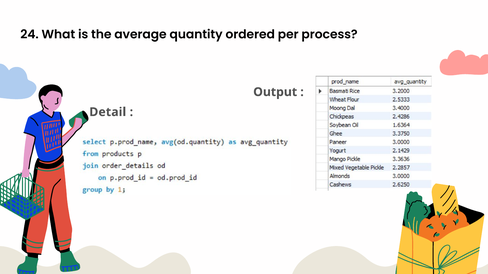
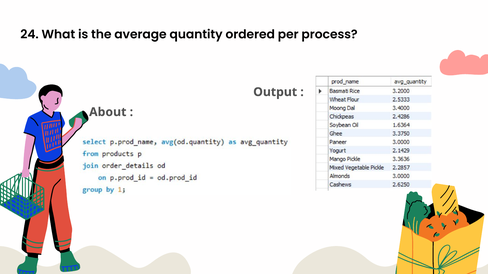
Detail: Detail -> About
